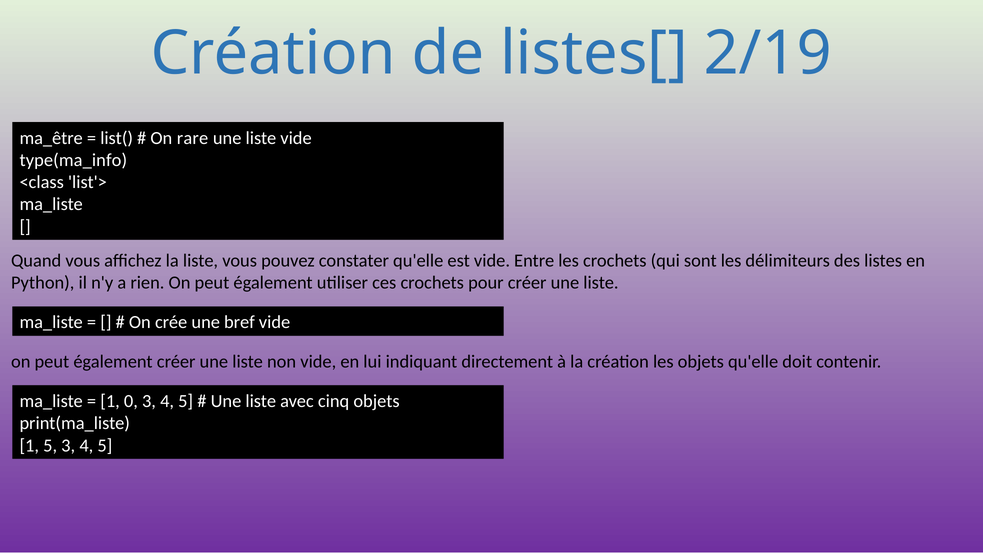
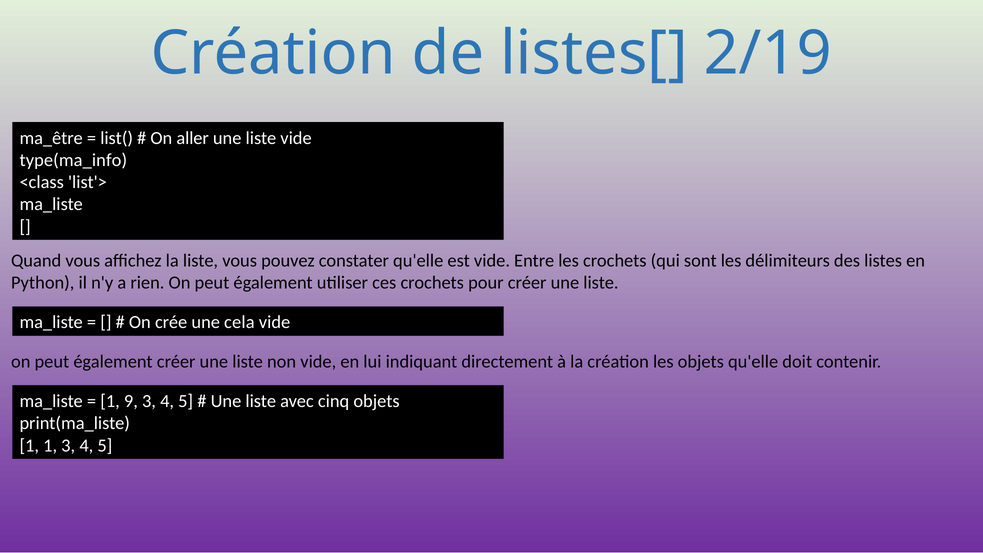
rare: rare -> aller
bref: bref -> cela
0: 0 -> 9
1 5: 5 -> 1
